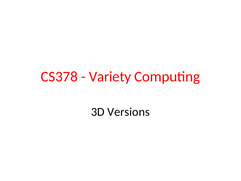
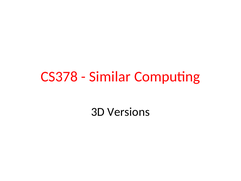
Variety: Variety -> Similar
